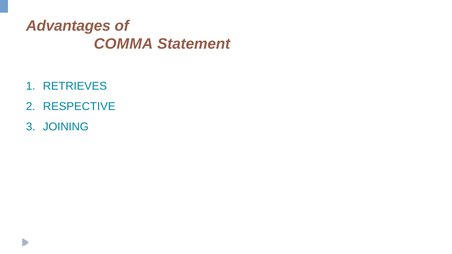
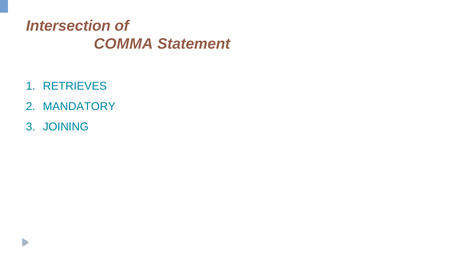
Advantages: Advantages -> Intersection
RESPECTIVE: RESPECTIVE -> MANDATORY
